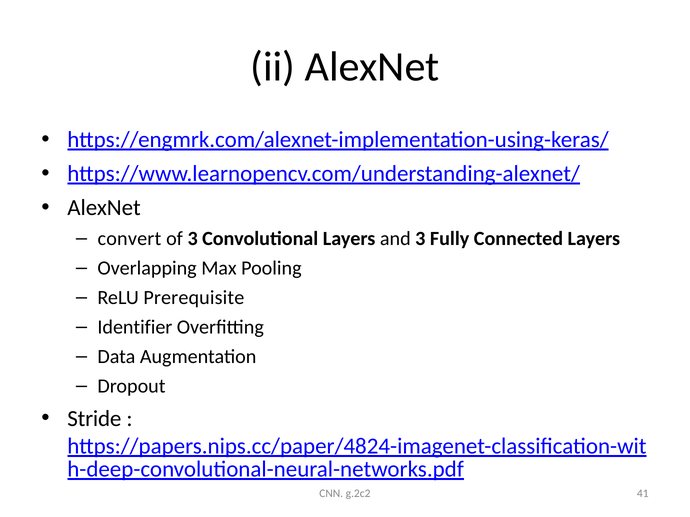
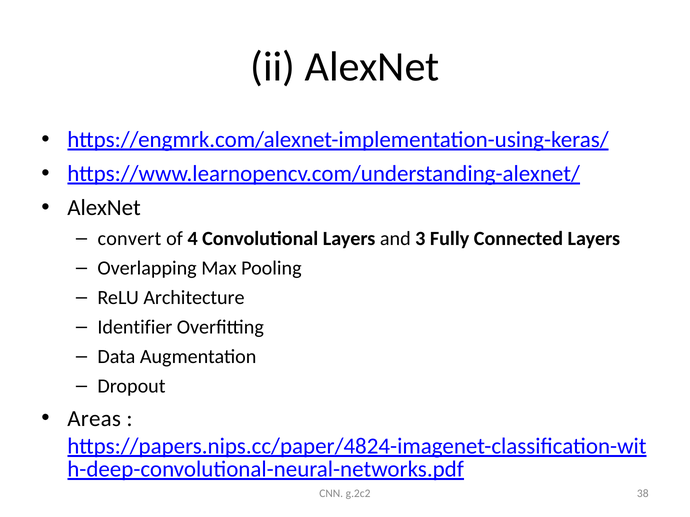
of 3: 3 -> 4
Prerequisite: Prerequisite -> Architecture
Stride: Stride -> Areas
41: 41 -> 38
